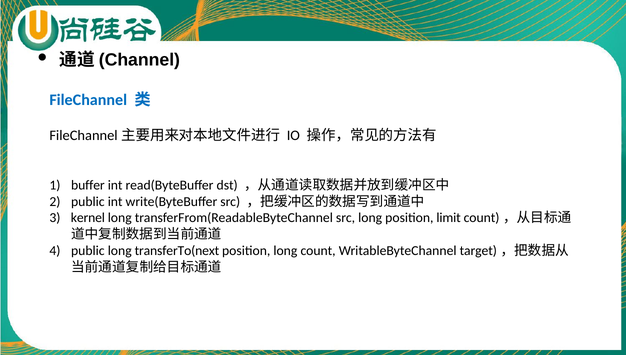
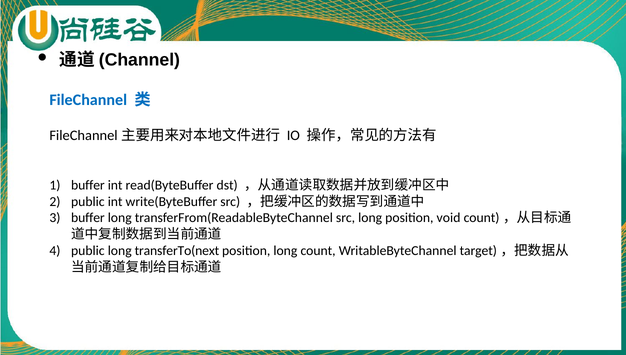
kernel at (88, 218): kernel -> buffer
limit: limit -> void
